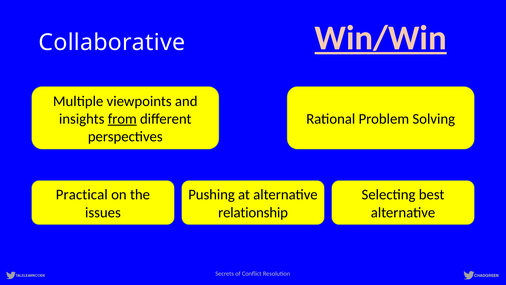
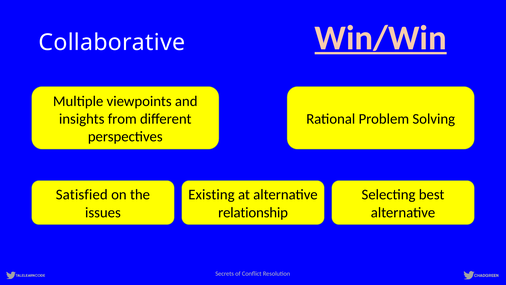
from underline: present -> none
Practical: Practical -> Satisfied
Pushing: Pushing -> Existing
